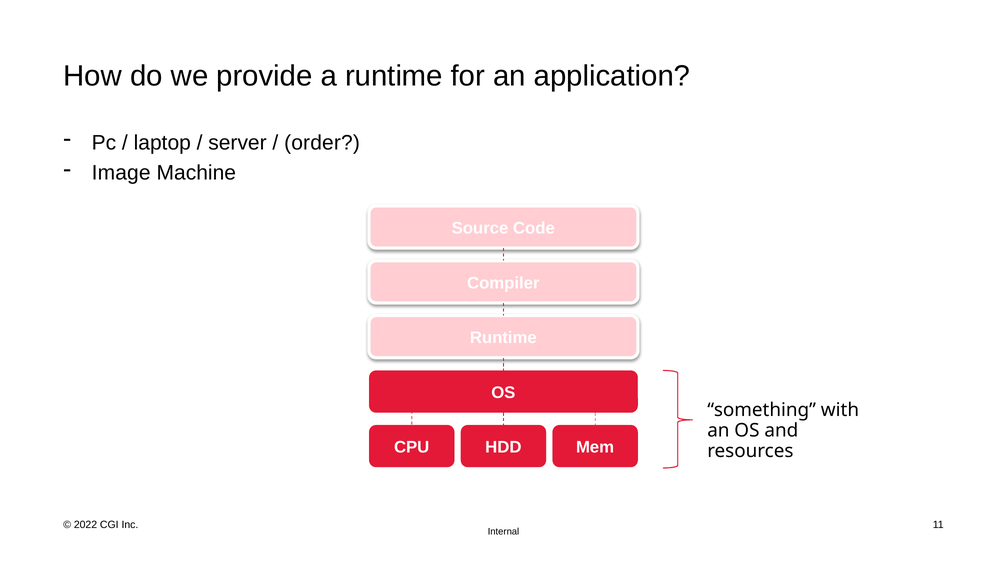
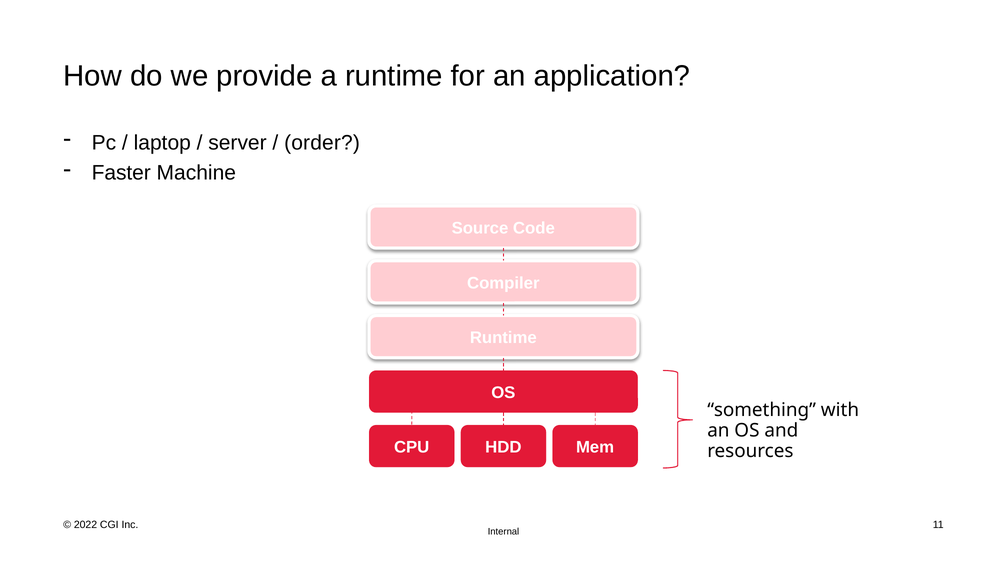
Image: Image -> Faster
